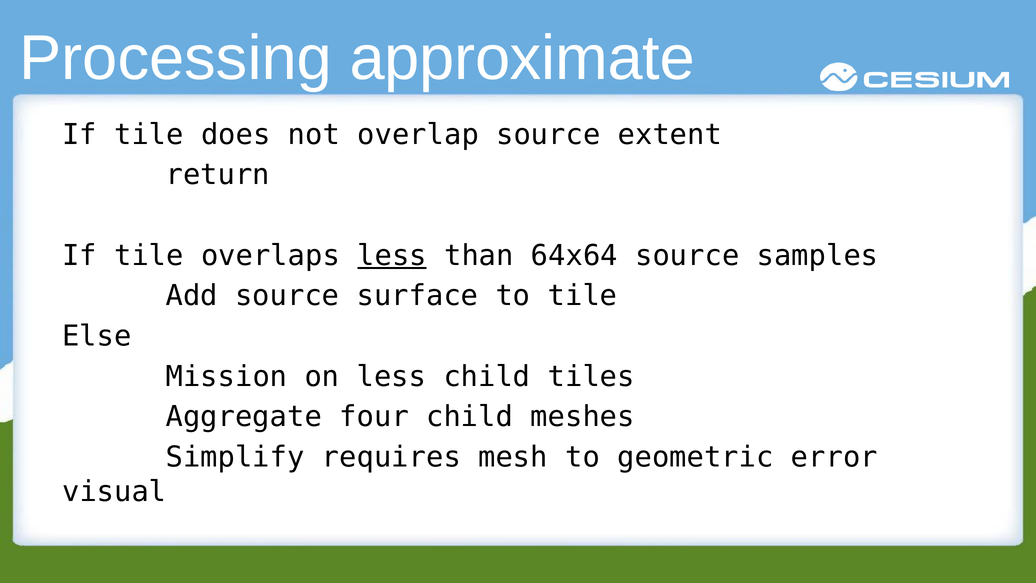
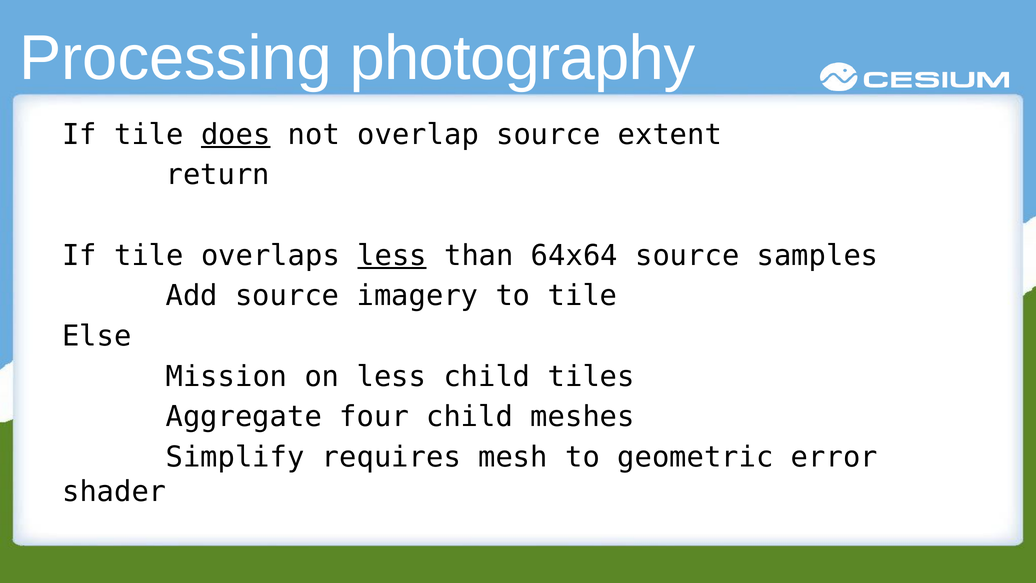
approximate: approximate -> photography
does underline: none -> present
surface: surface -> imagery
visual: visual -> shader
